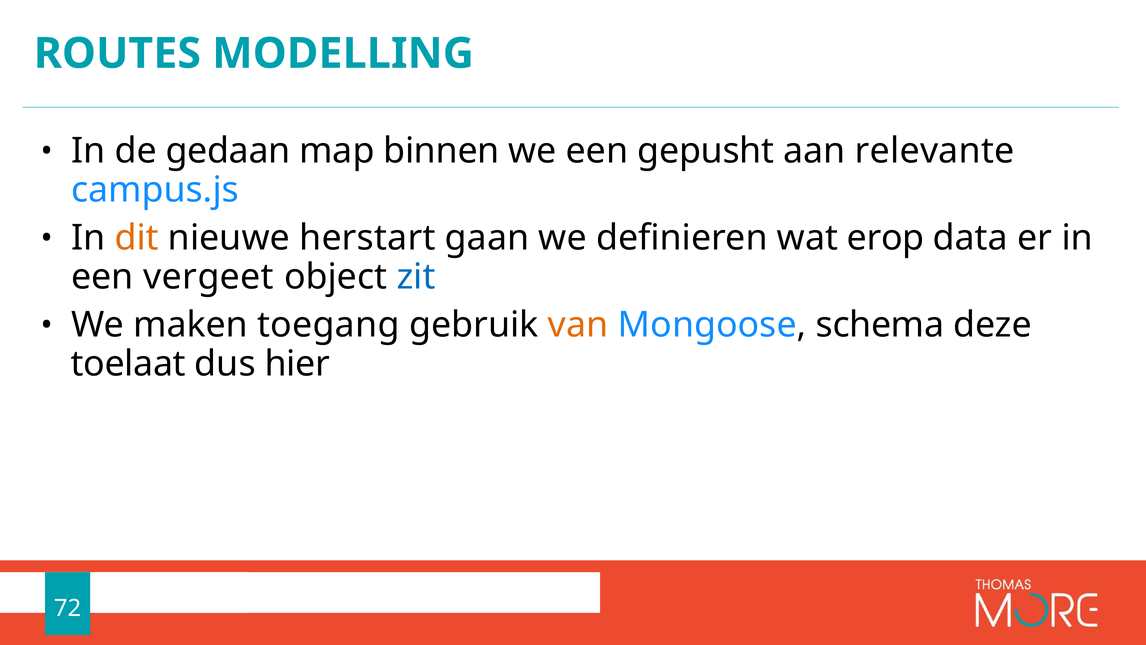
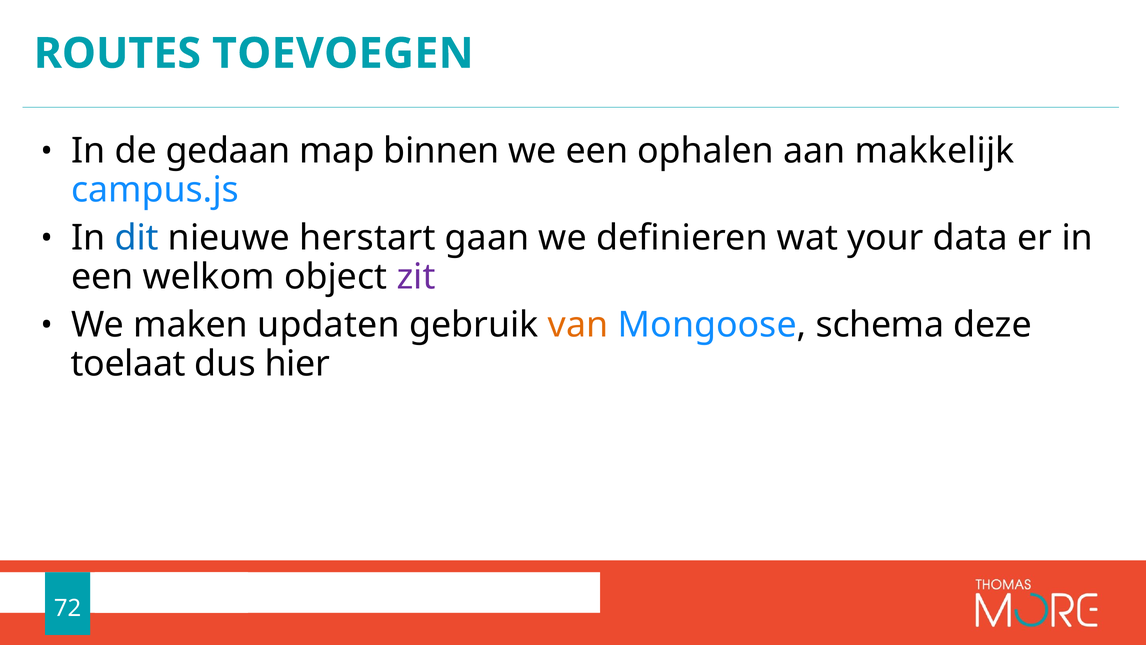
MODELLING: MODELLING -> TOEVOEGEN
gepusht: gepusht -> ophalen
relevante: relevante -> makkelijk
dit colour: orange -> blue
erop: erop -> your
vergeet: vergeet -> welkom
zit colour: blue -> purple
toegang: toegang -> updaten
